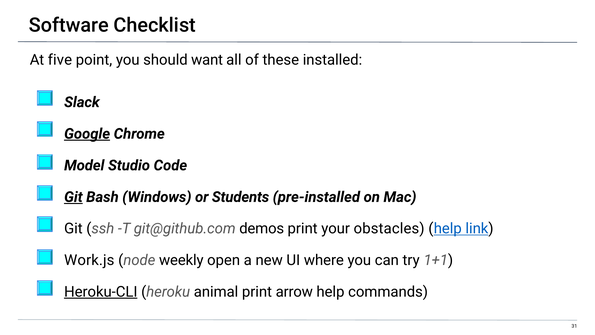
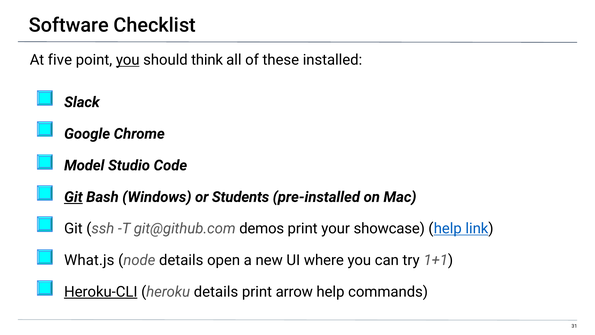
you at (128, 60) underline: none -> present
want: want -> think
Google underline: present -> none
obstacles: obstacles -> showcase
Work.js: Work.js -> What.js
node weekly: weekly -> details
heroku animal: animal -> details
